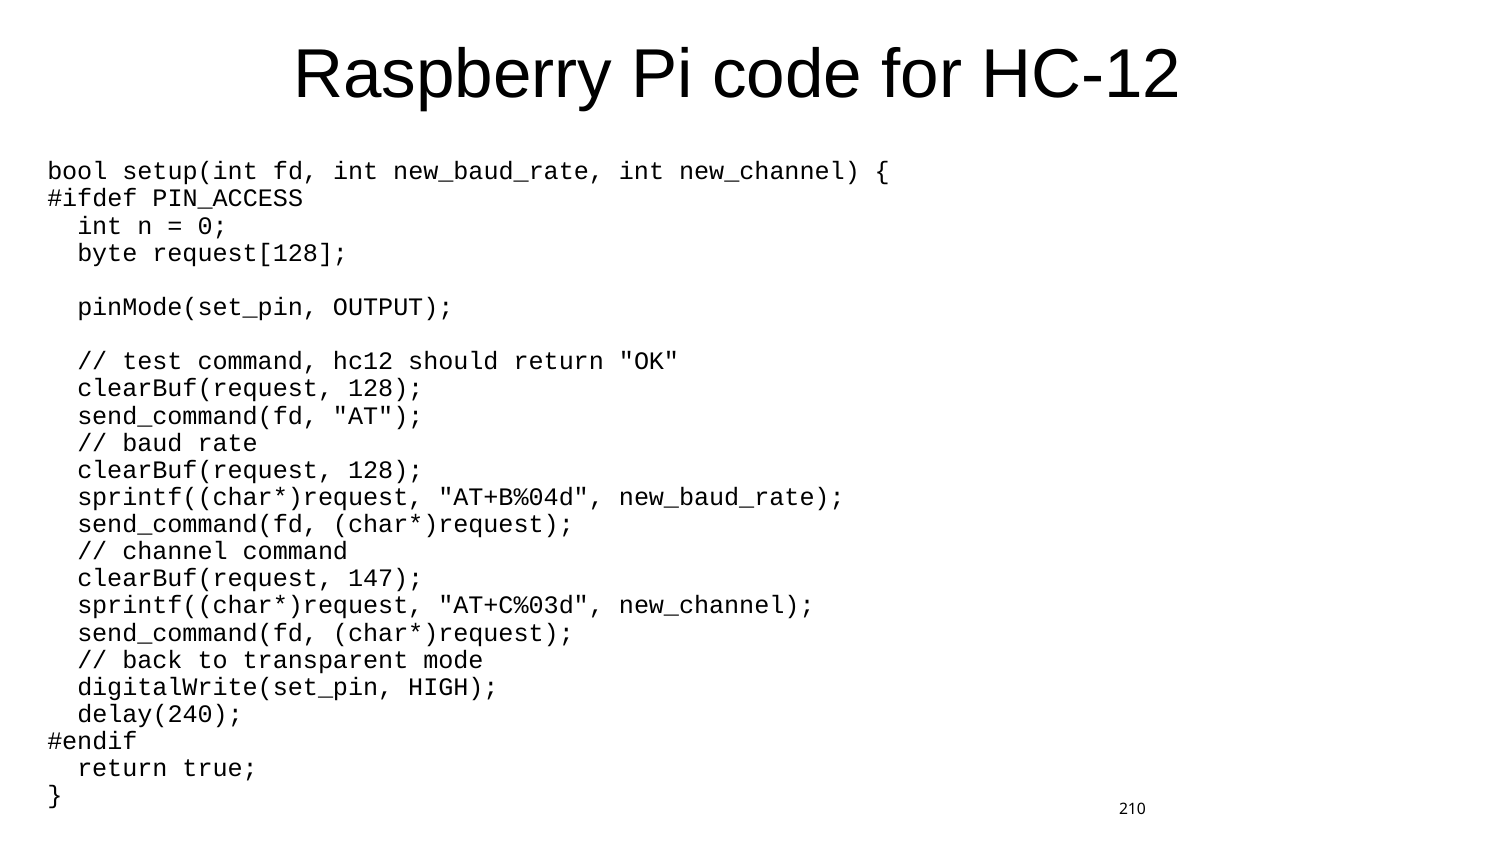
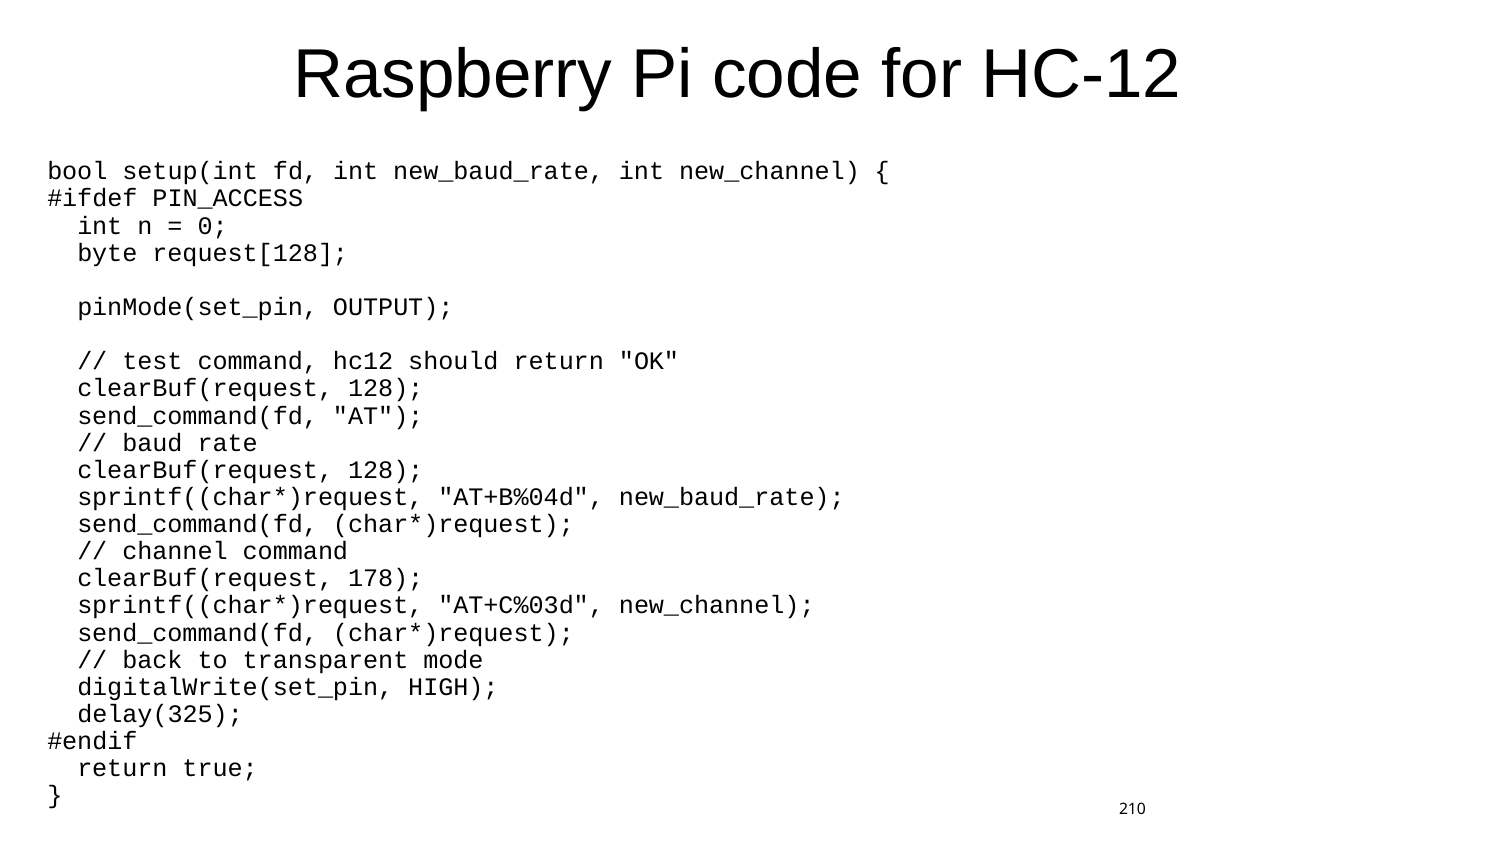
147: 147 -> 178
delay(240: delay(240 -> delay(325
